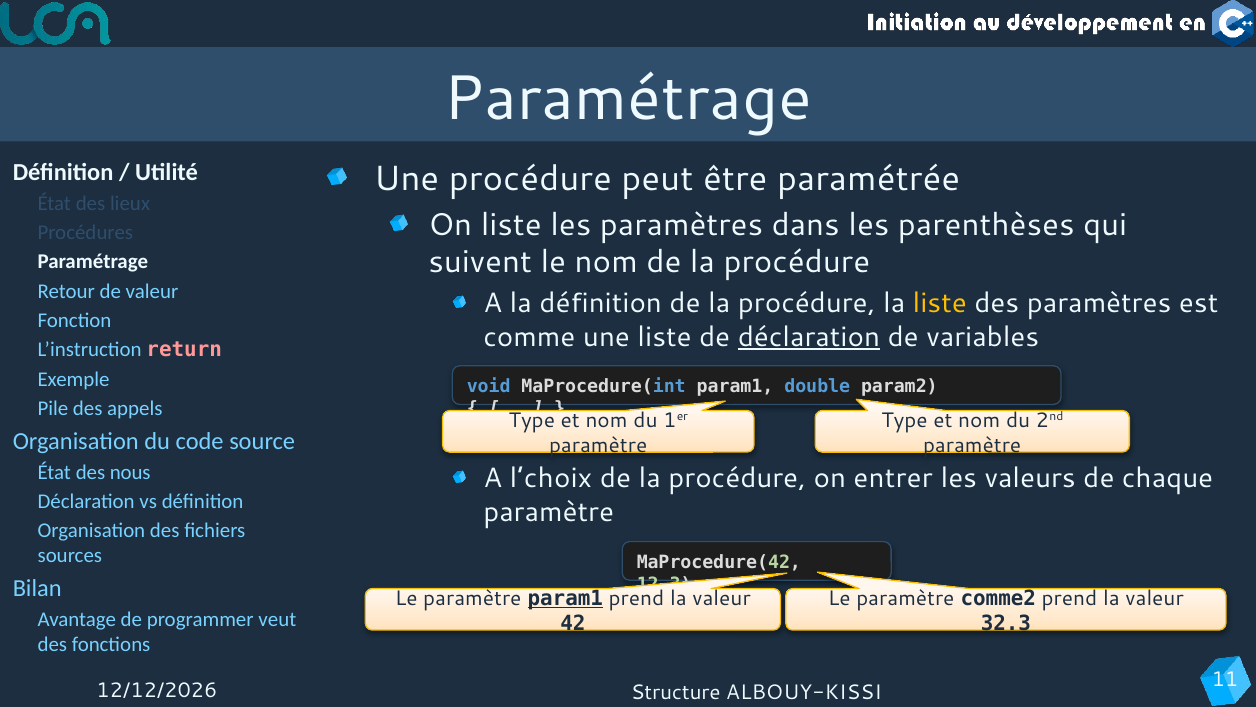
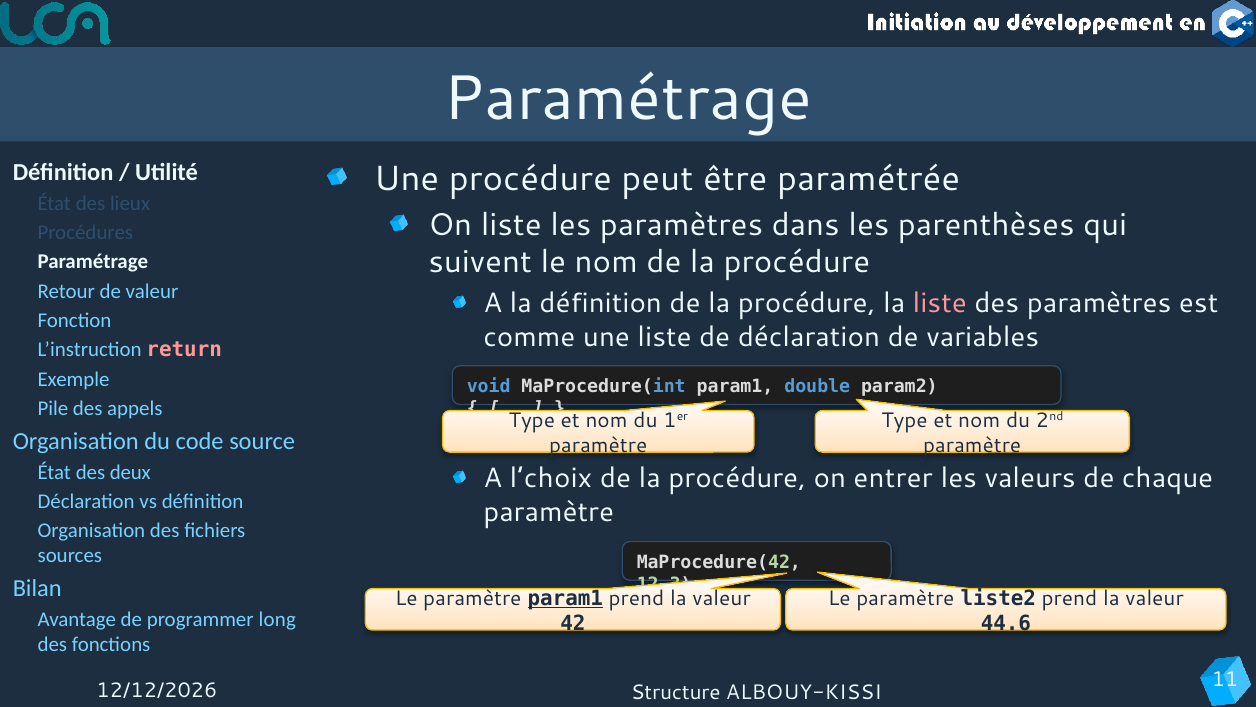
liste at (940, 303) colour: yellow -> pink
déclaration at (809, 337) underline: present -> none
nous: nous -> deux
comme2: comme2 -> liste2
veut: veut -> long
32.3: 32.3 -> 44.6
